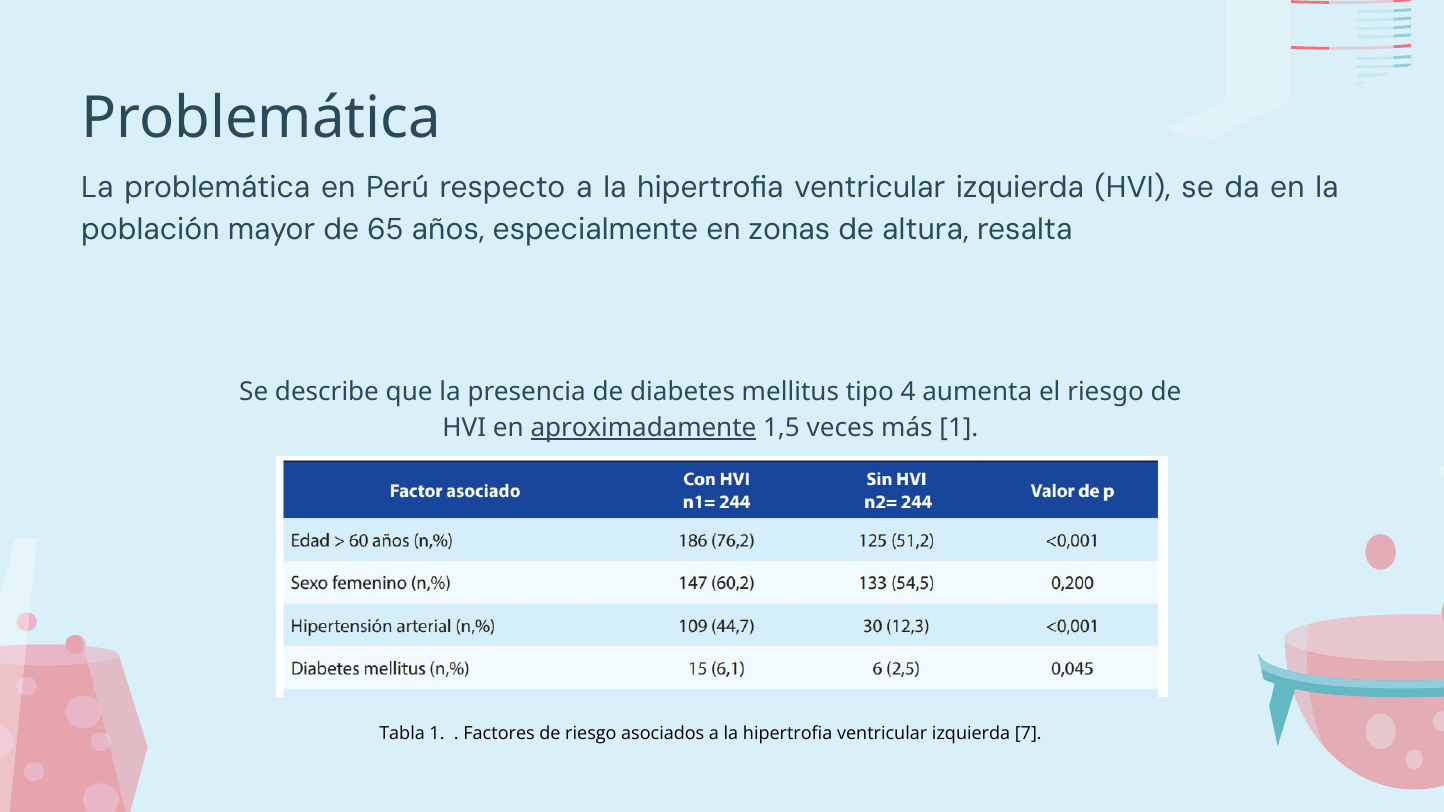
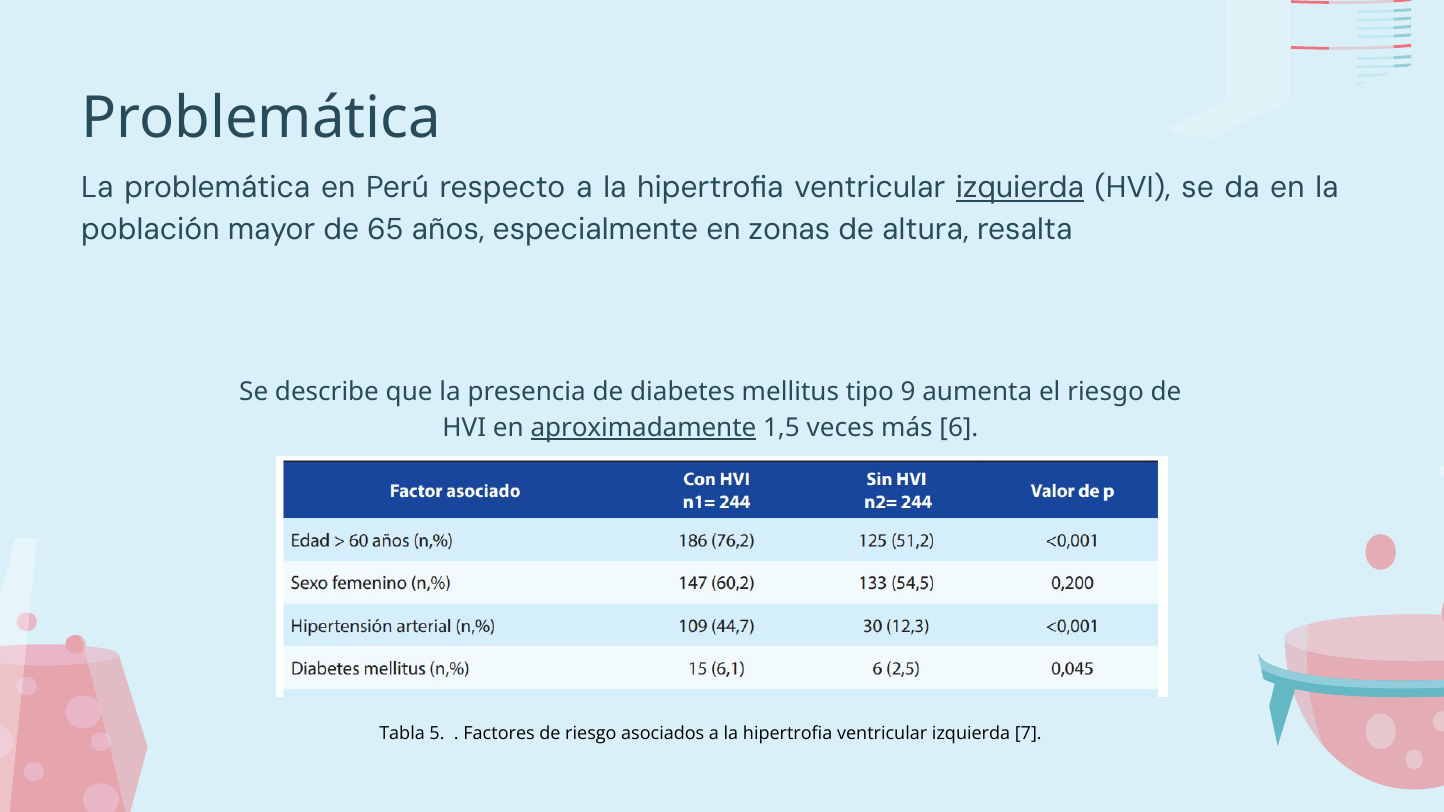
izquierda at (1020, 188) underline: none -> present
4: 4 -> 9
más 1: 1 -> 6
Tabla 1: 1 -> 5
